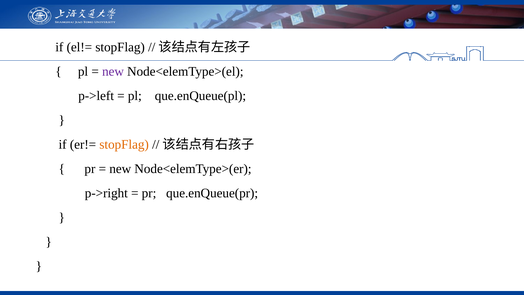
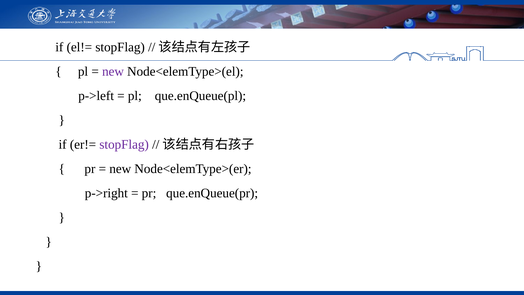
stopFlag at (124, 144) colour: orange -> purple
